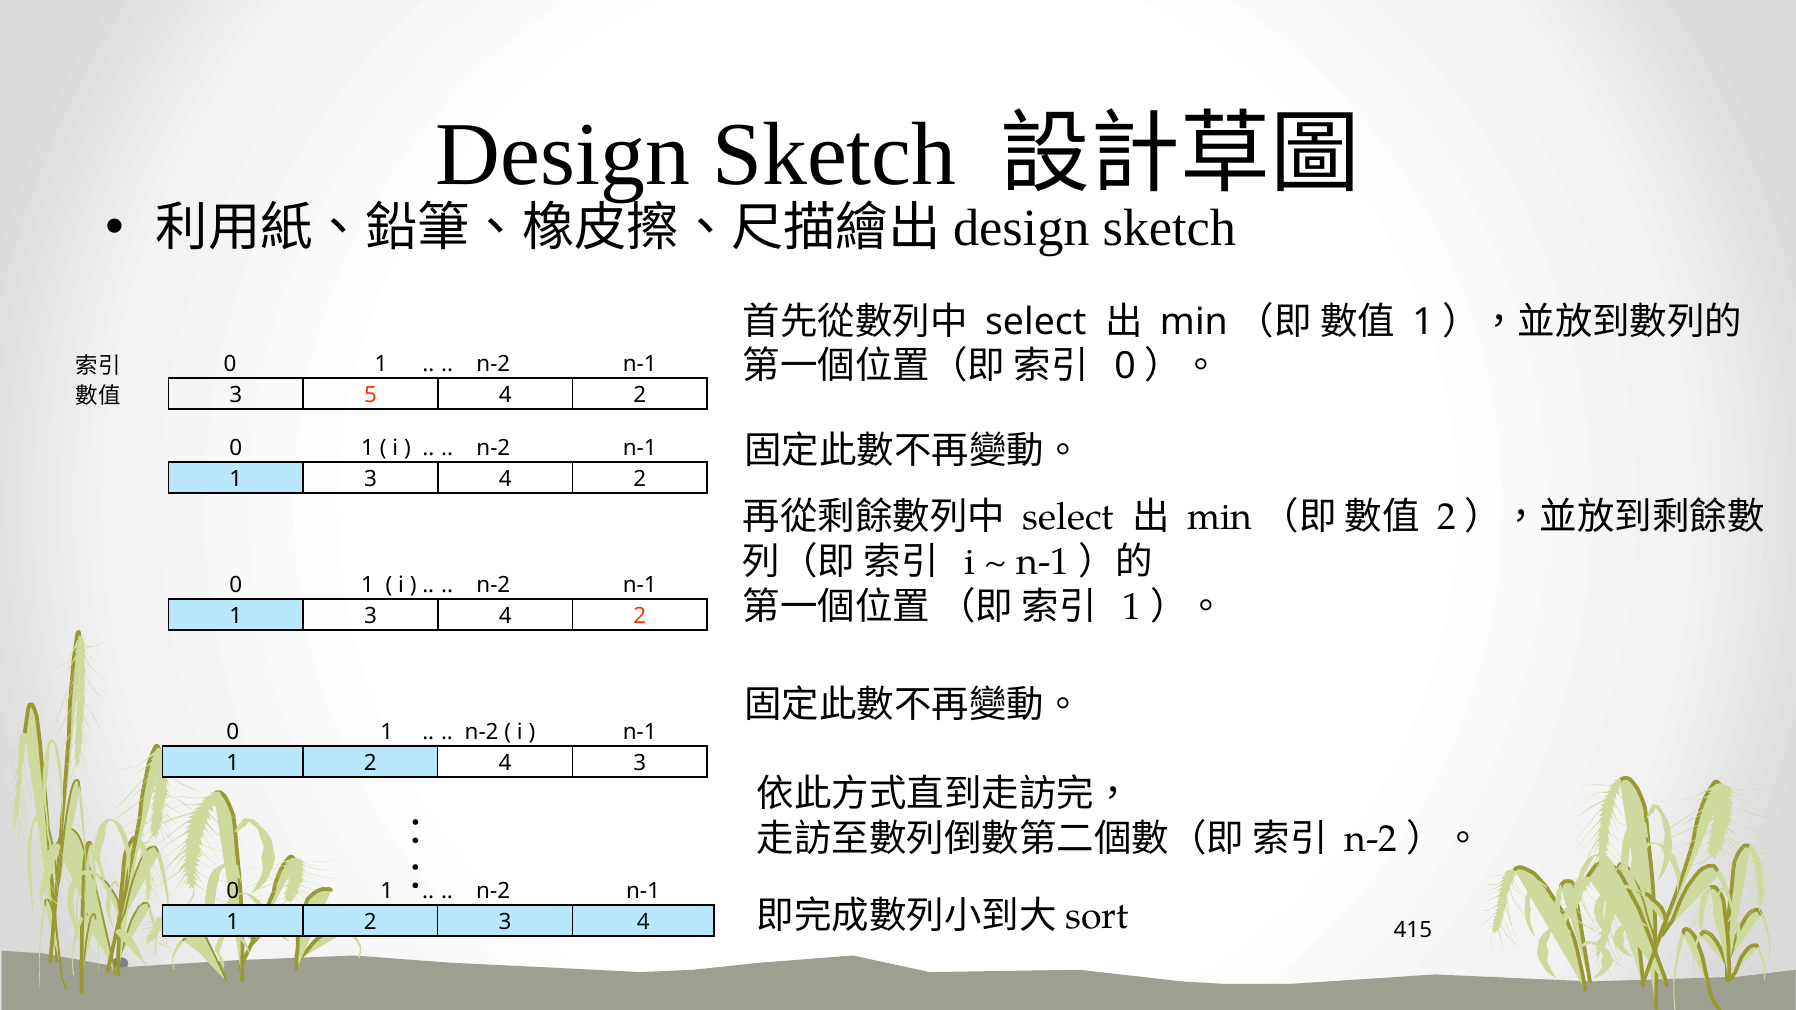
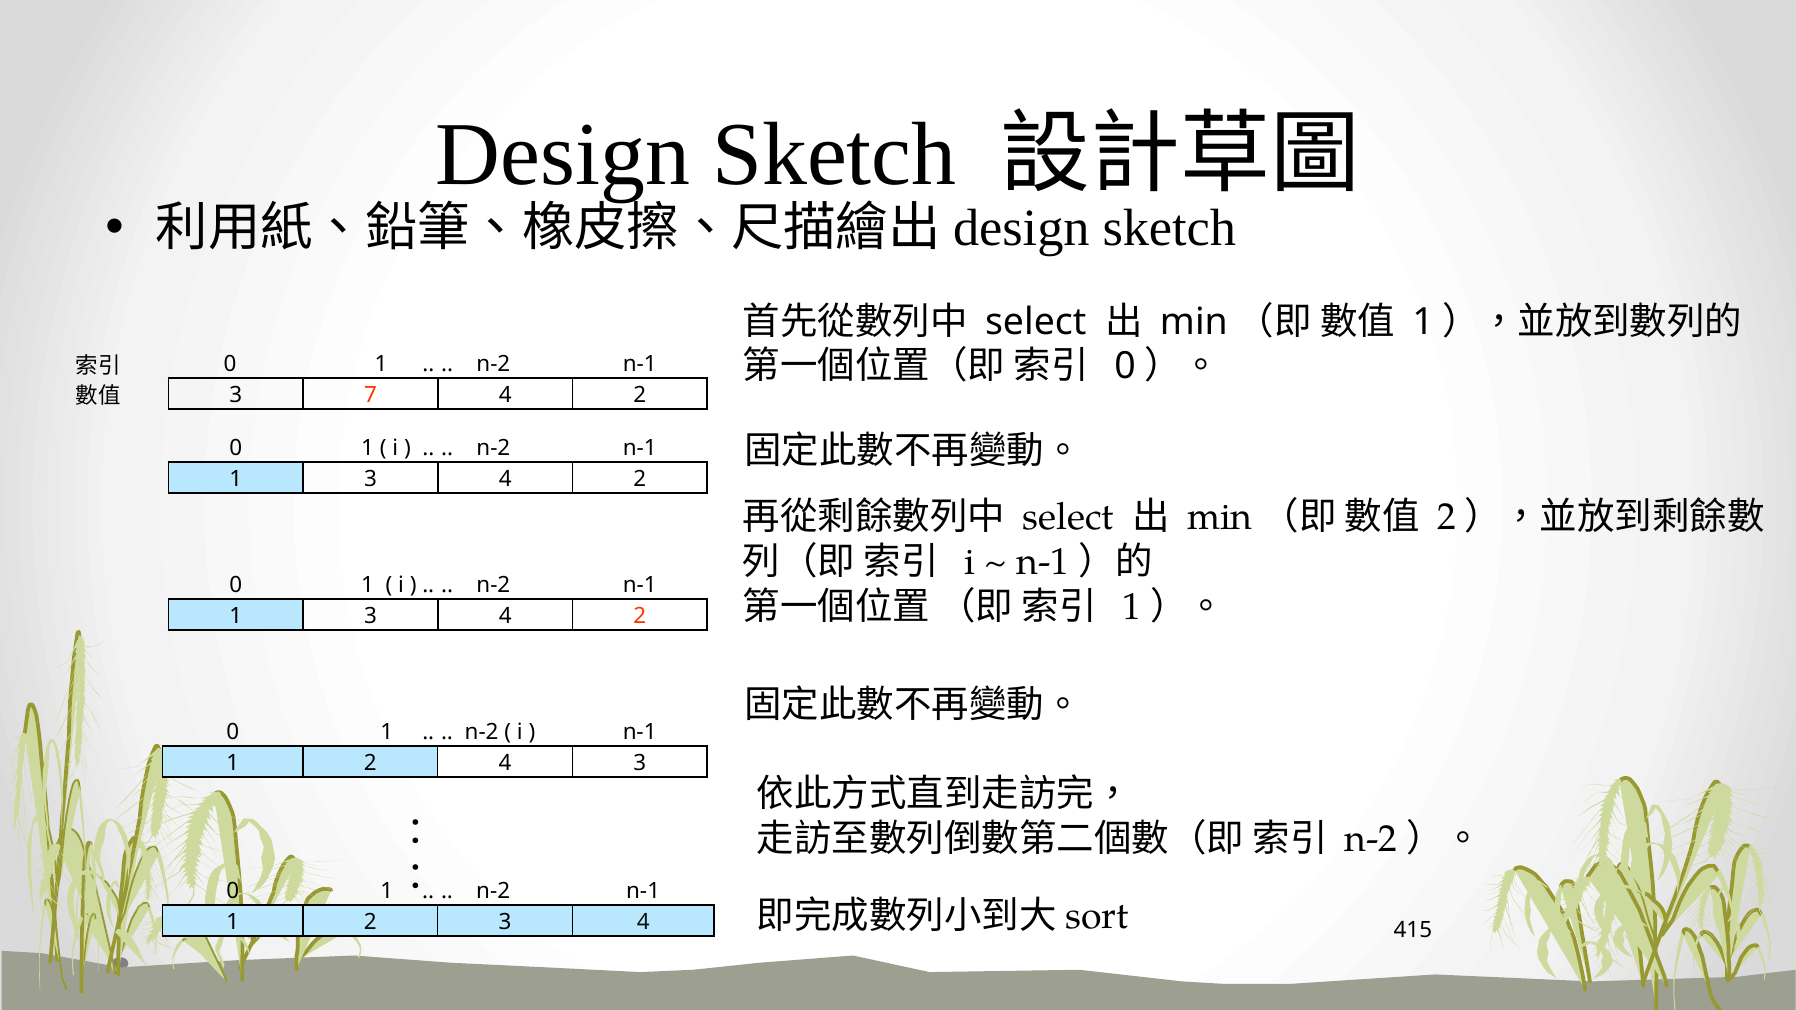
5: 5 -> 7
